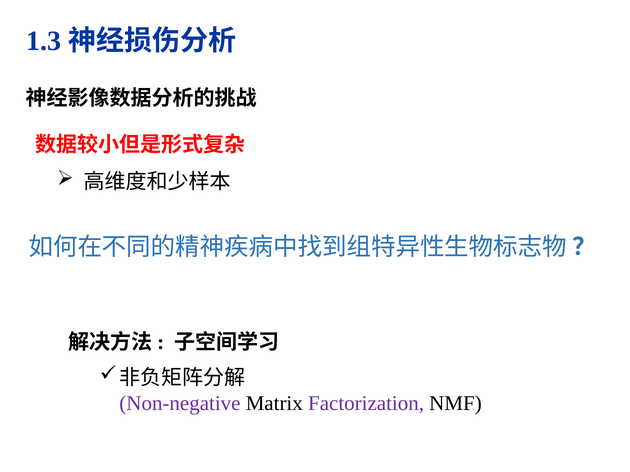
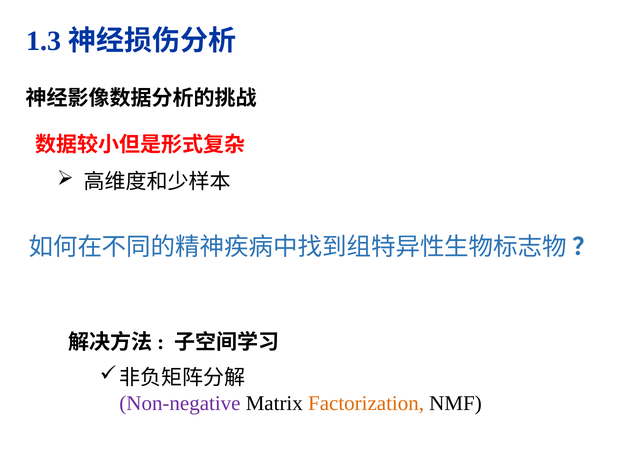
Factorization colour: purple -> orange
